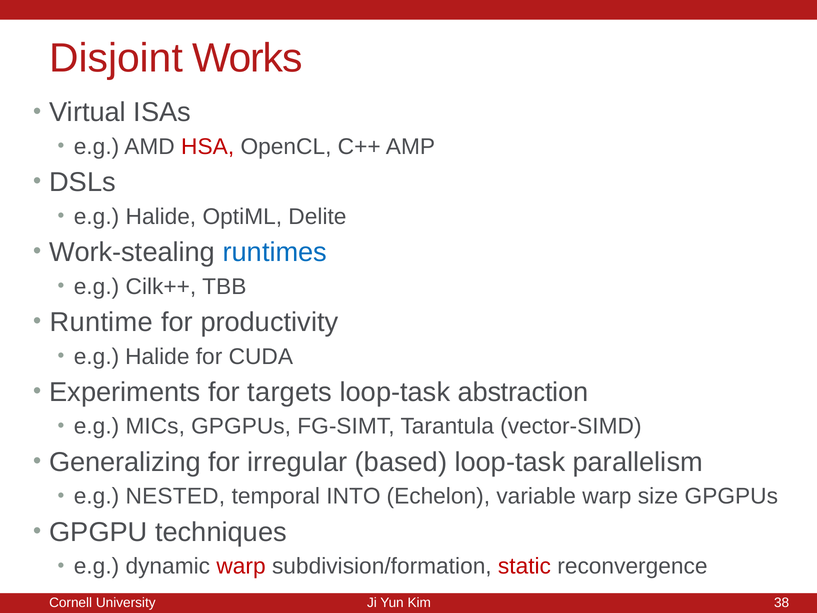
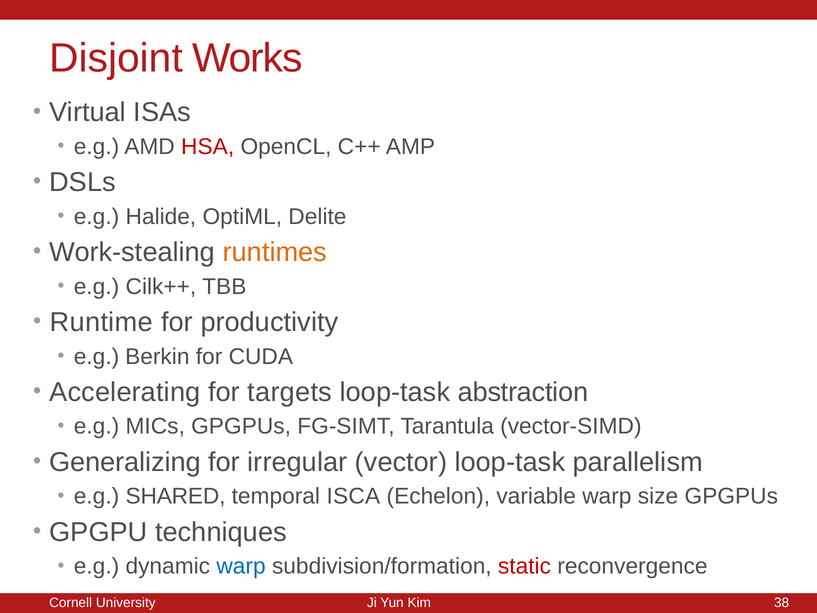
runtimes colour: blue -> orange
Halide at (157, 356): Halide -> Berkin
Experiments: Experiments -> Accelerating
based: based -> vector
NESTED: NESTED -> SHARED
INTO: INTO -> ISCA
warp at (241, 566) colour: red -> blue
